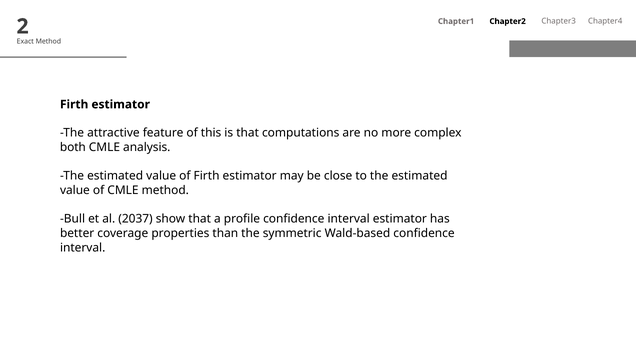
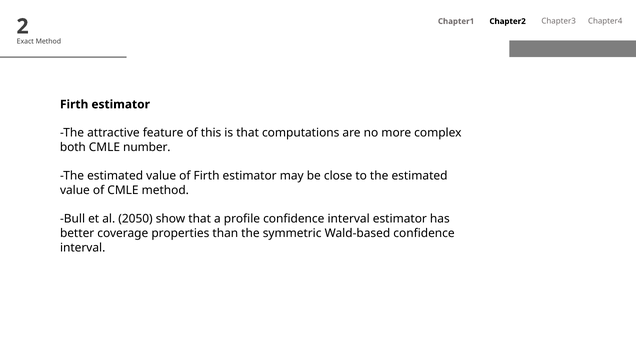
analysis: analysis -> number
2037: 2037 -> 2050
